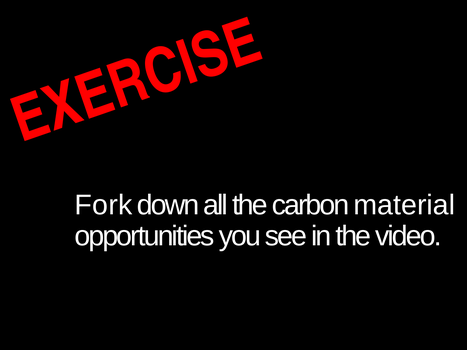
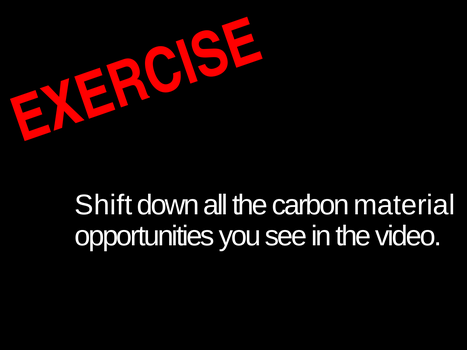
Fork: Fork -> Shift
